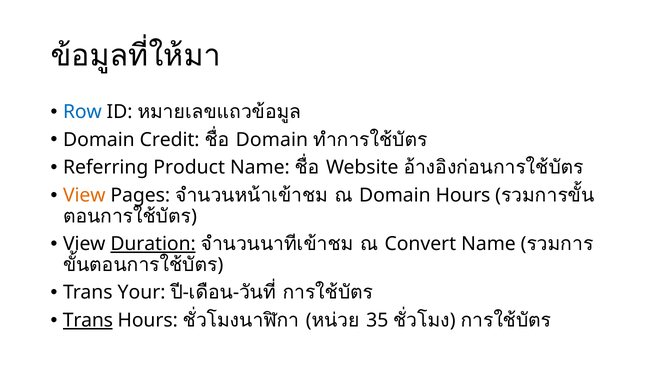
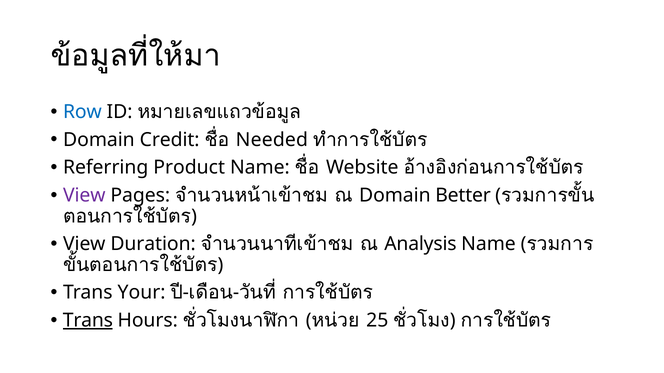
Domain at (272, 140): Domain -> Needed
View at (84, 196) colour: orange -> purple
Domain Hours: Hours -> Better
Duration underline: present -> none
Convert: Convert -> Analysis
35: 35 -> 25
